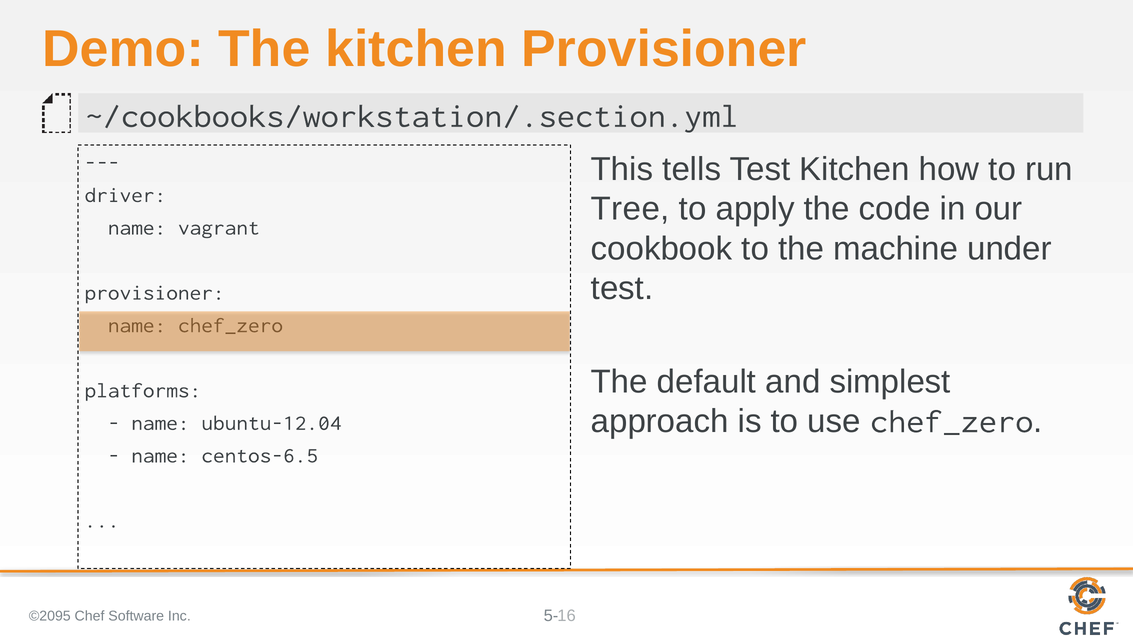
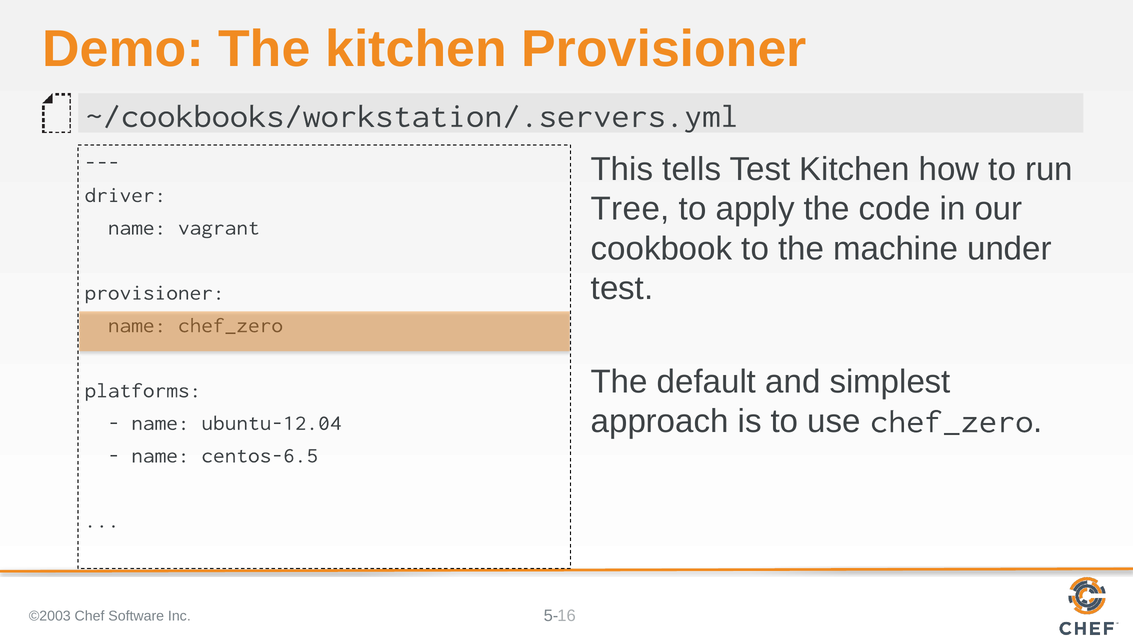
~/cookbooks/workstation/.section.yml: ~/cookbooks/workstation/.section.yml -> ~/cookbooks/workstation/.servers.yml
©2095: ©2095 -> ©2003
